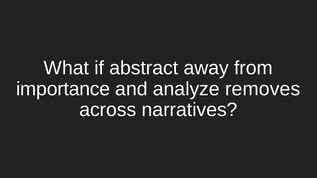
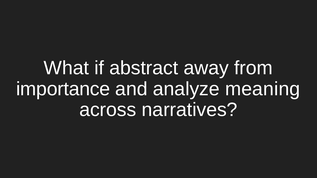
removes: removes -> meaning
